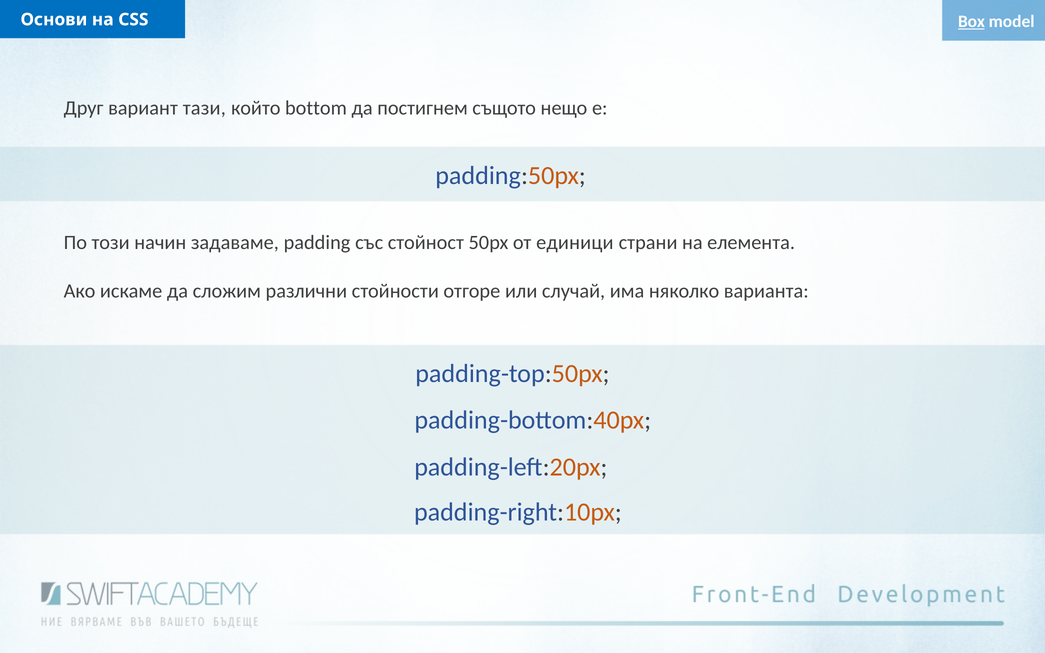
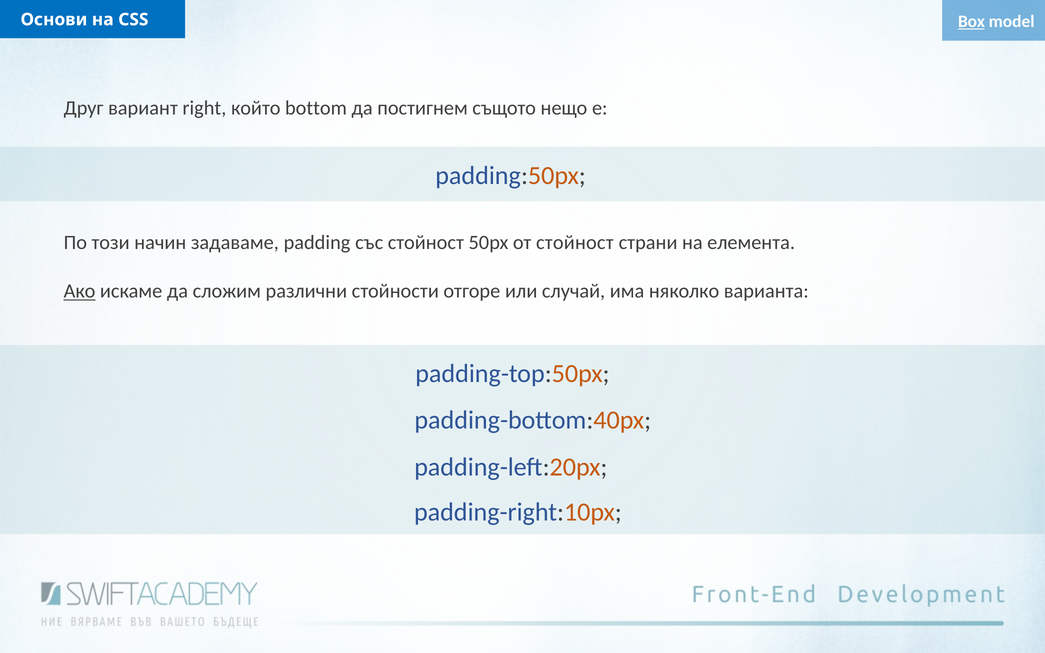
тази: тази -> right
от единици: единици -> стойност
Ако underline: none -> present
